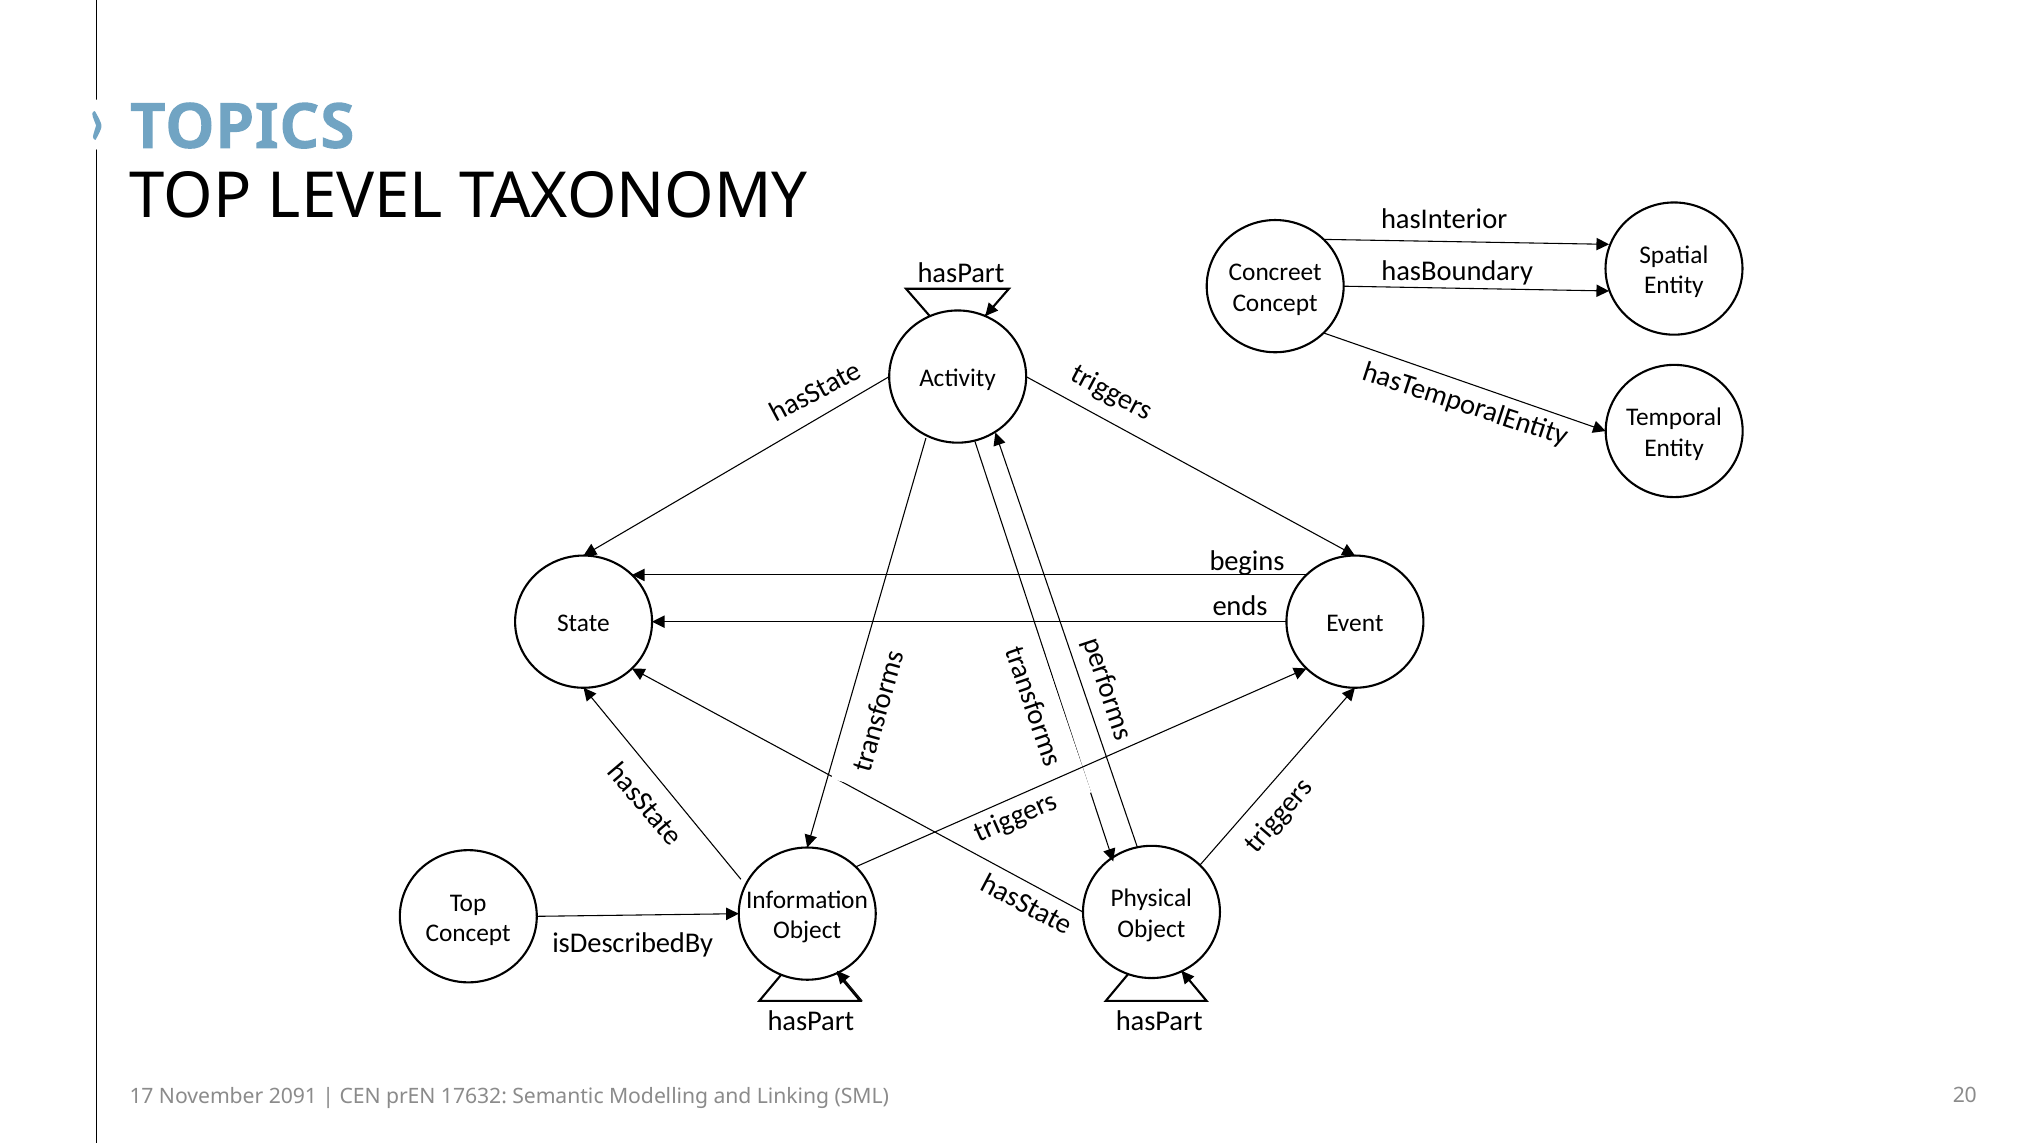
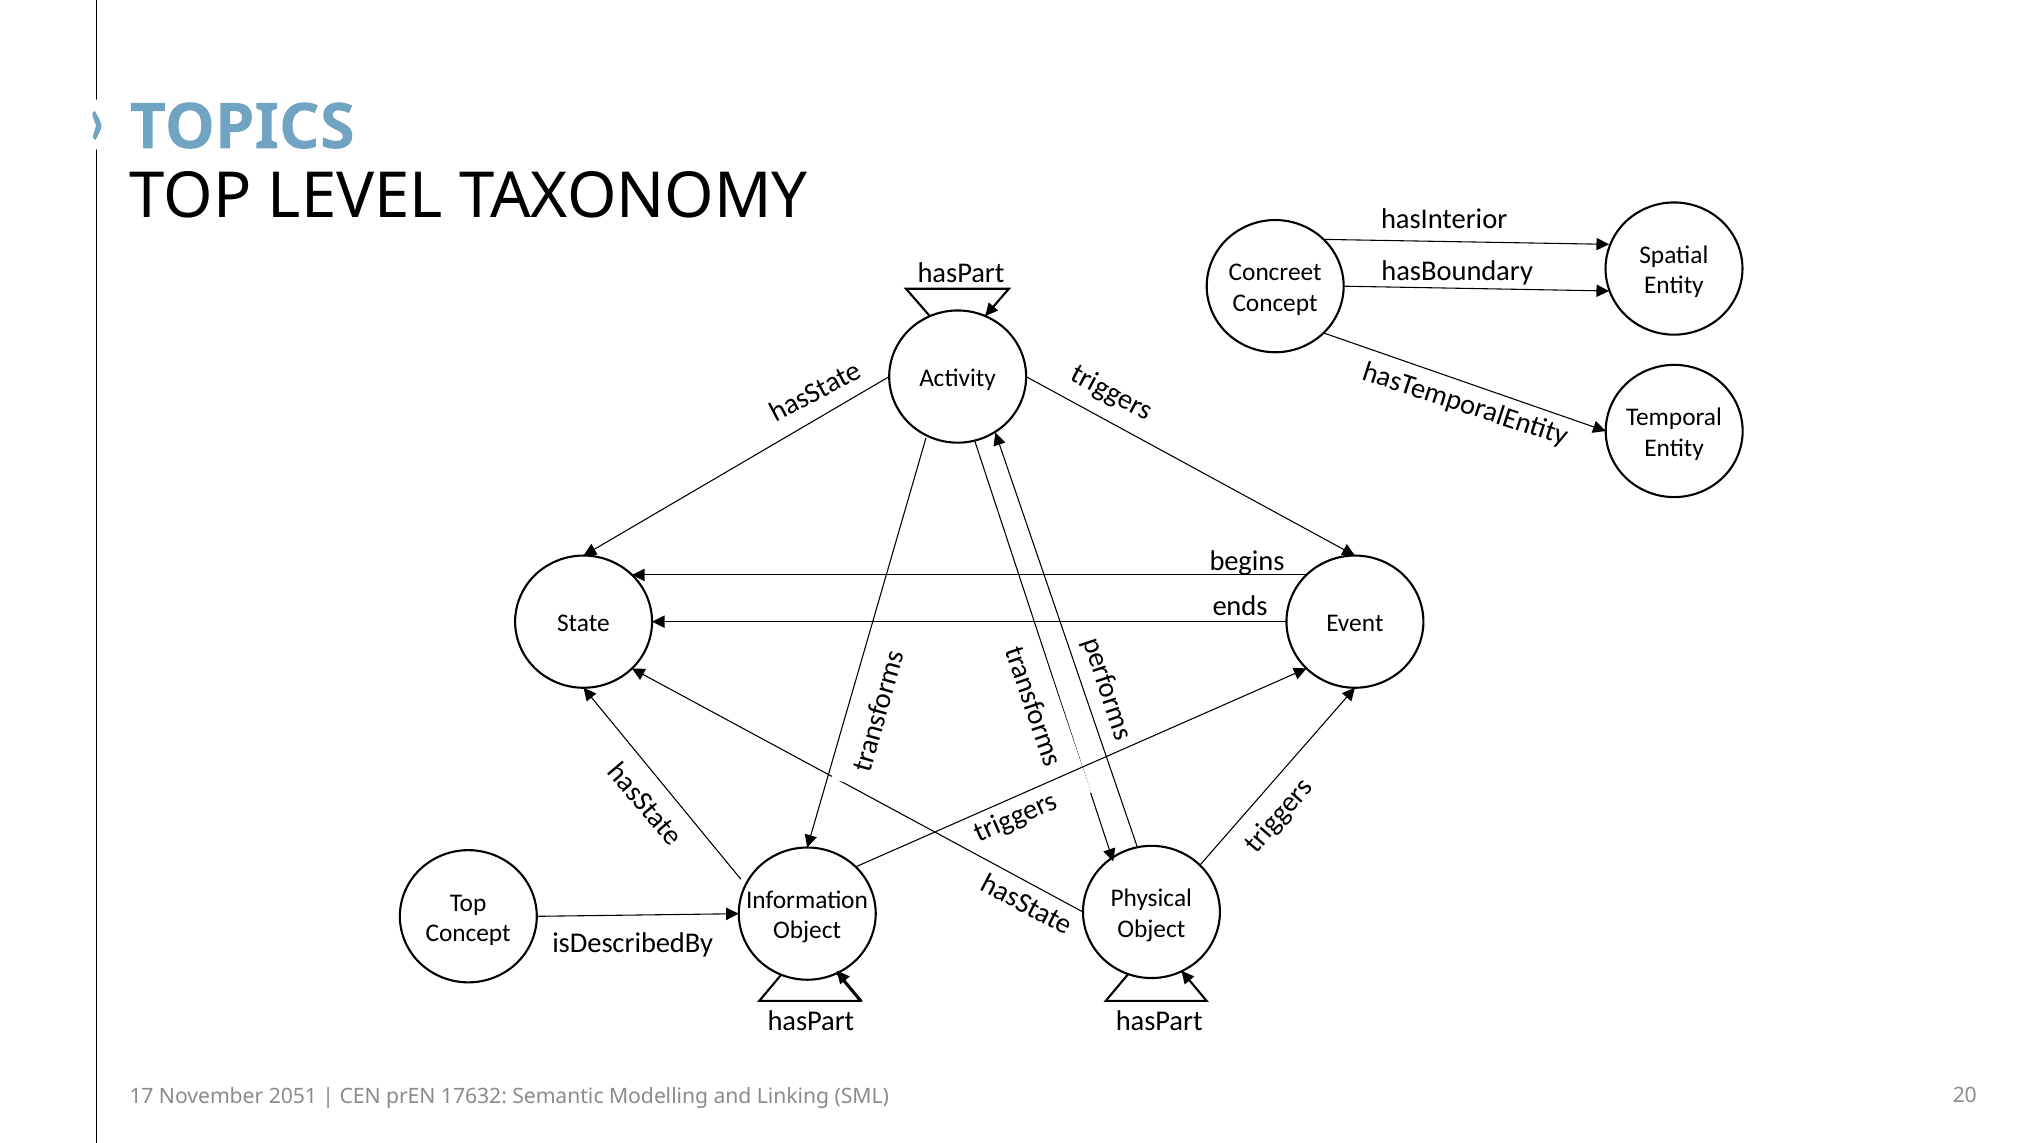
2091: 2091 -> 2051
